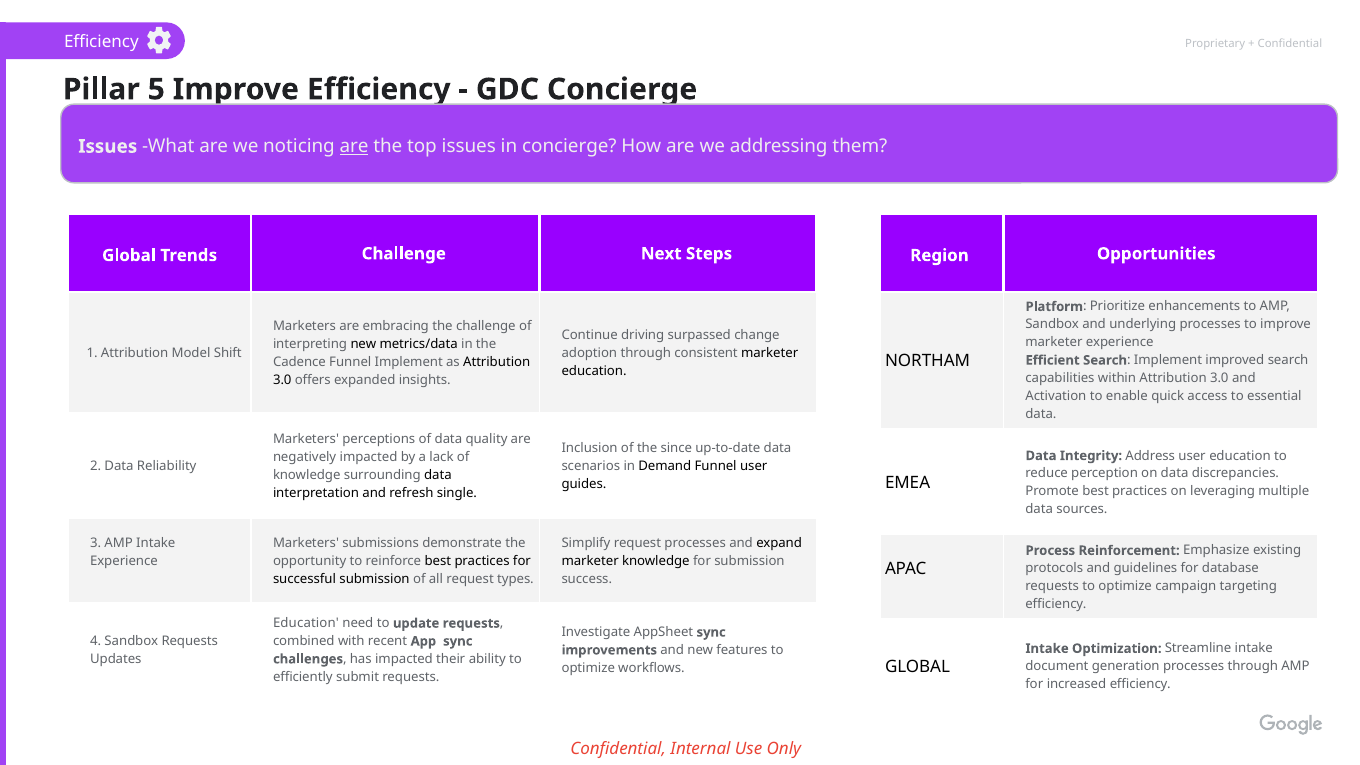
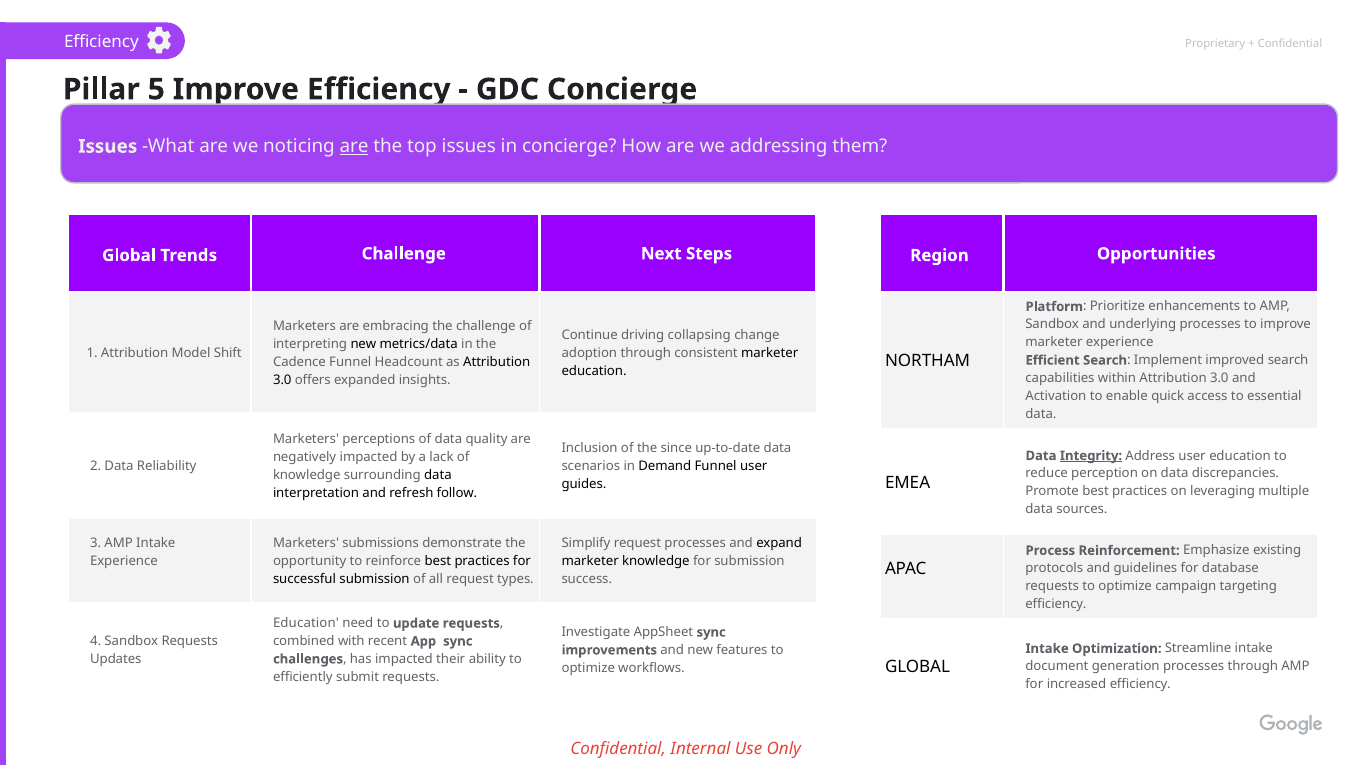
surpassed: surpassed -> collapsing
Funnel Implement: Implement -> Headcount
Integrity underline: none -> present
single: single -> follow
